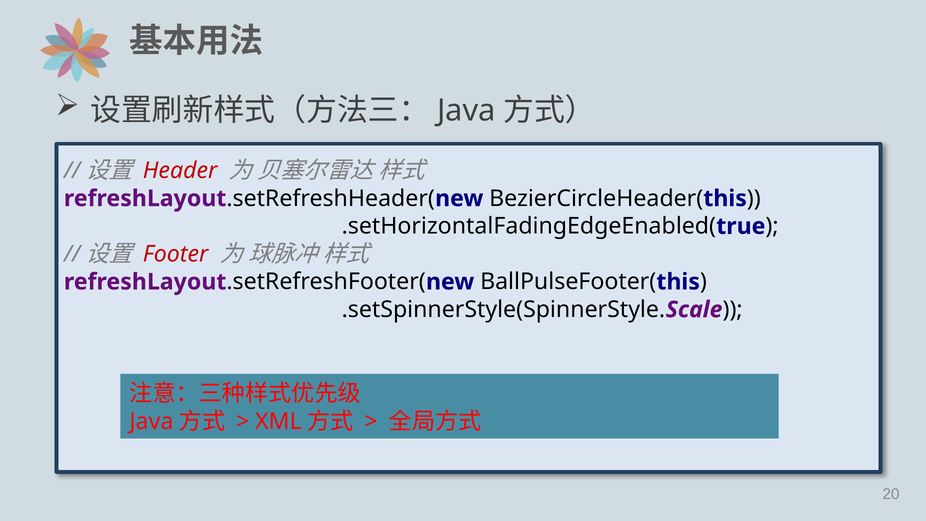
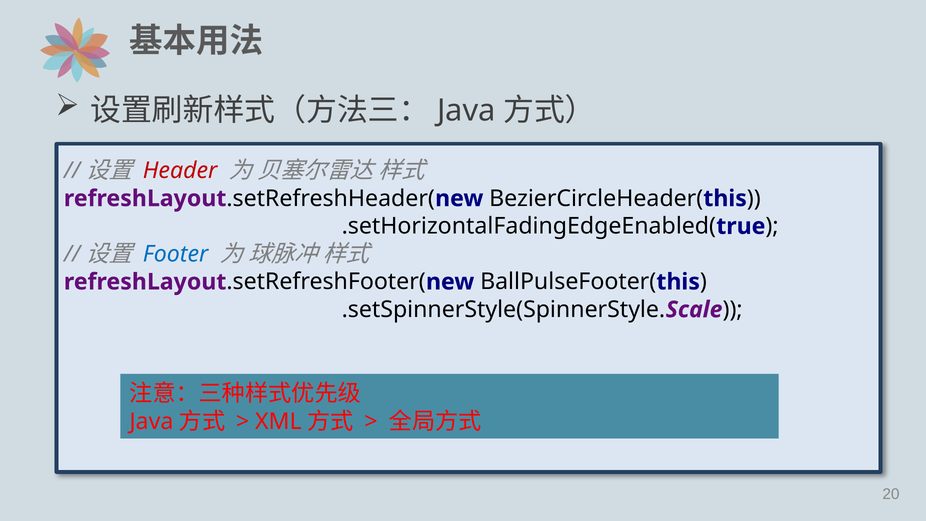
Footer colour: red -> blue
